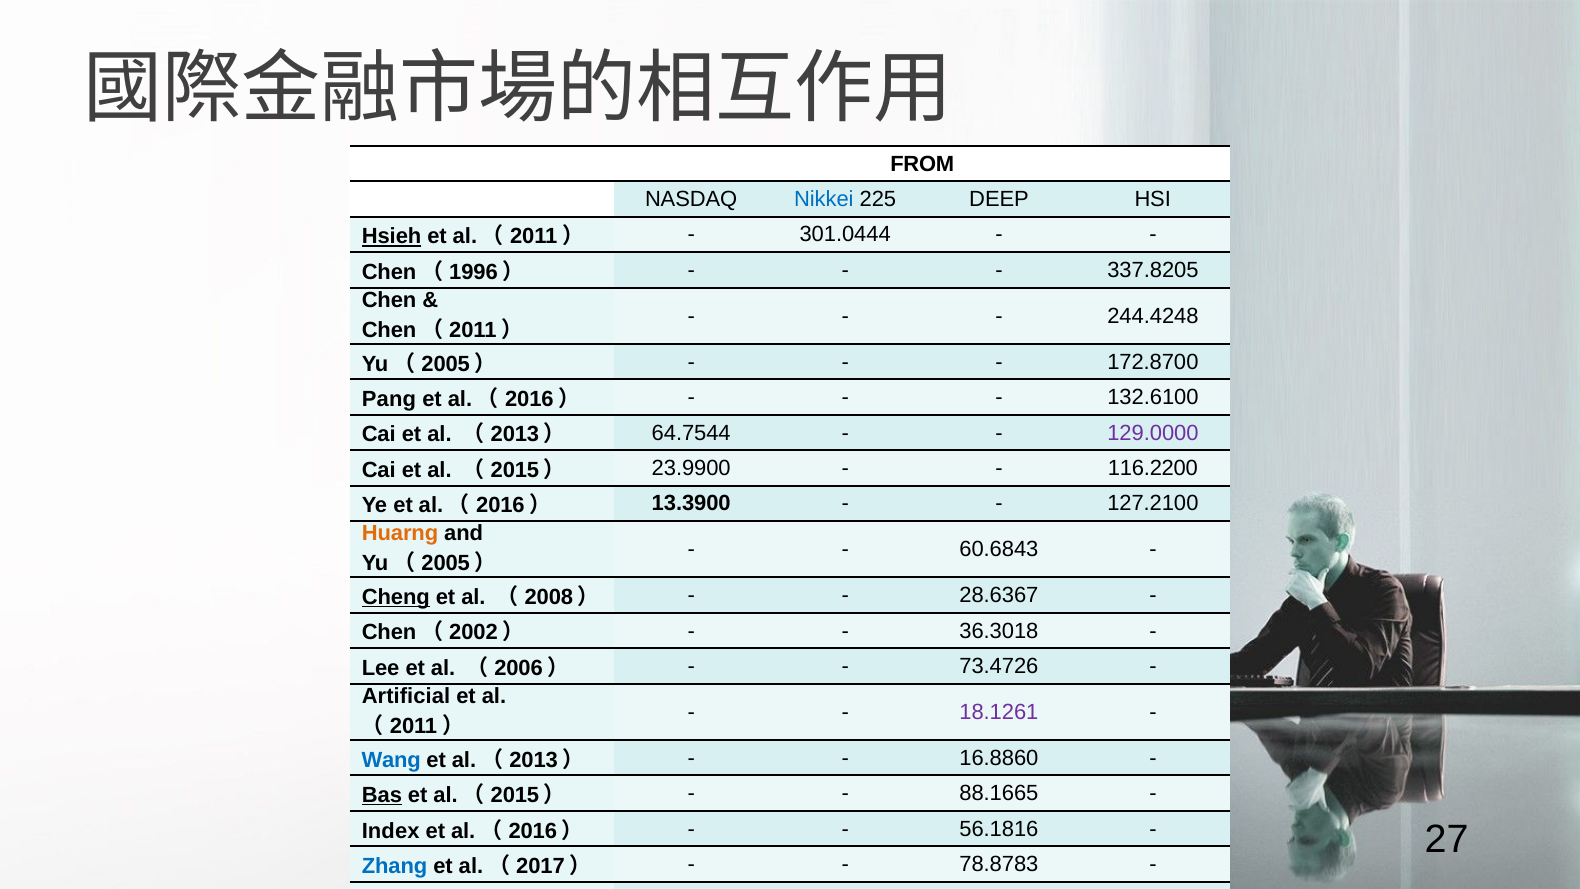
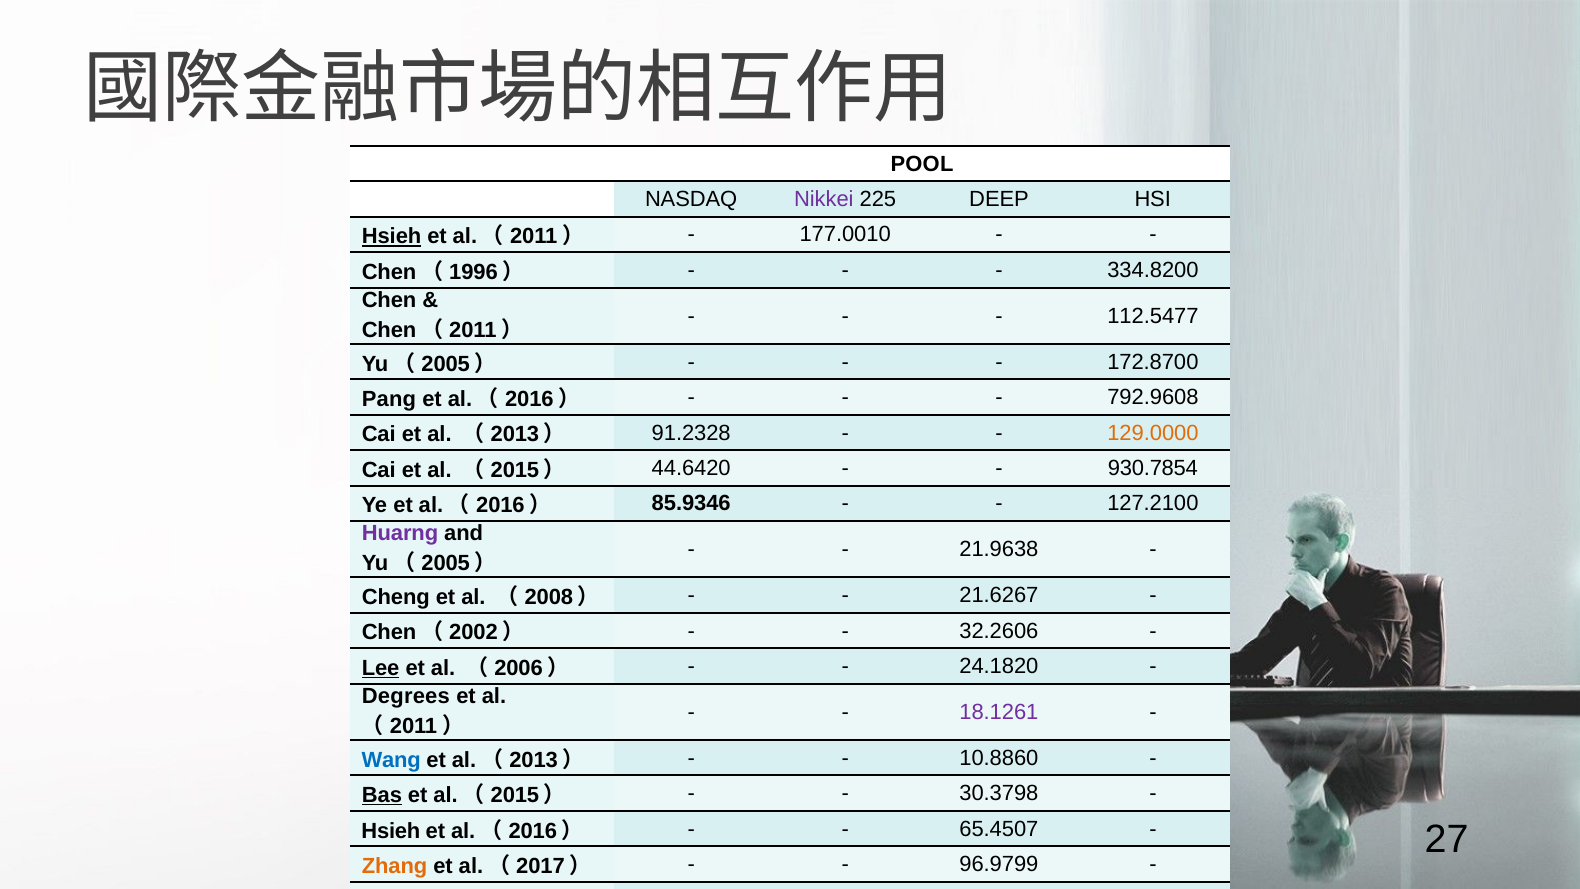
FROM: FROM -> POOL
Nikkei colour: blue -> purple
301.0444: 301.0444 -> 177.0010
337.8205: 337.8205 -> 334.8200
244.4248: 244.4248 -> 112.5477
132.6100: 132.6100 -> 792.9608
64.7544: 64.7544 -> 91.2328
129.0000 colour: purple -> orange
23.9900: 23.9900 -> 44.6420
116.2200: 116.2200 -> 930.7854
13.3900: 13.3900 -> 85.9346
Huarng colour: orange -> purple
60.6843: 60.6843 -> 21.9638
Cheng underline: present -> none
28.6367: 28.6367 -> 21.6267
36.3018: 36.3018 -> 32.2606
Lee underline: none -> present
73.4726: 73.4726 -> 24.1820
Artificial: Artificial -> Degrees
16.8860: 16.8860 -> 10.8860
88.1665: 88.1665 -> 30.3798
Index at (391, 831): Index -> Hsieh
56.1816: 56.1816 -> 65.4507
Zhang colour: blue -> orange
78.8783: 78.8783 -> 96.9799
